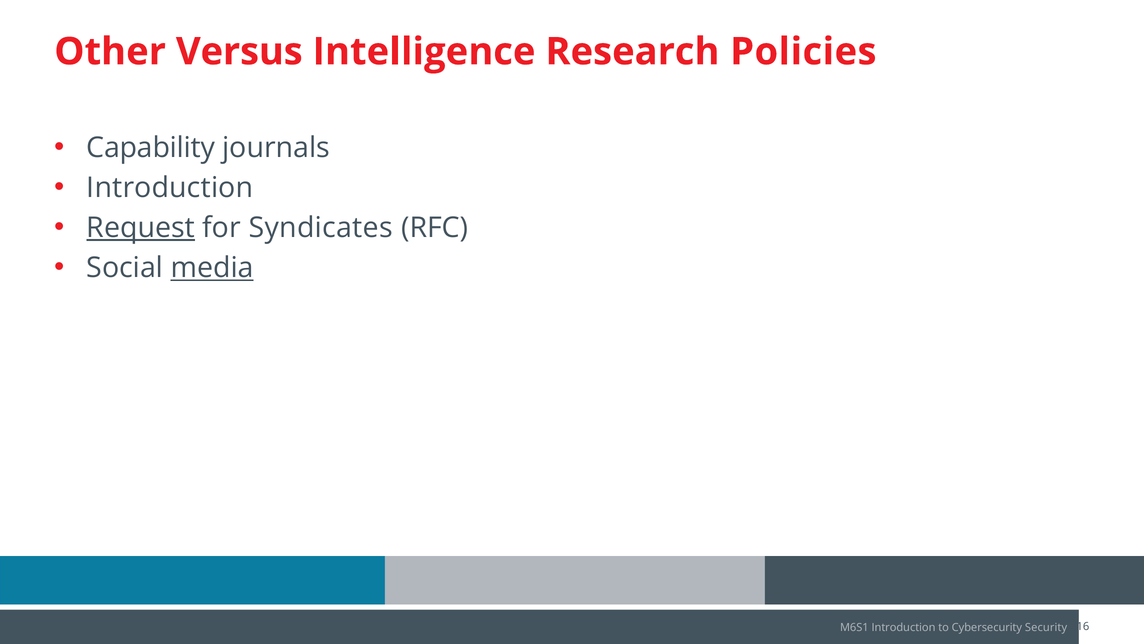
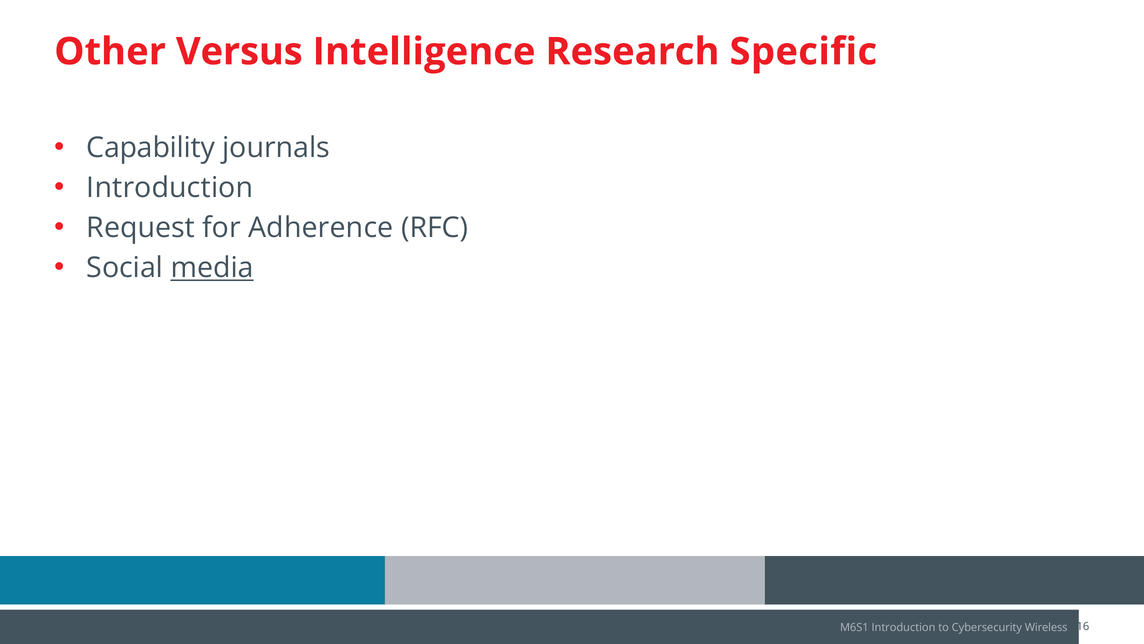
Policies: Policies -> Specific
Request underline: present -> none
Syndicates: Syndicates -> Adherence
Security: Security -> Wireless
